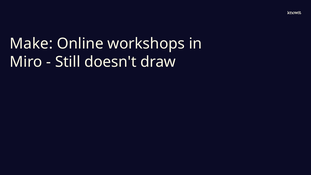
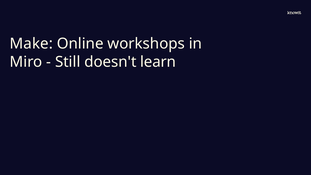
draw: draw -> learn
